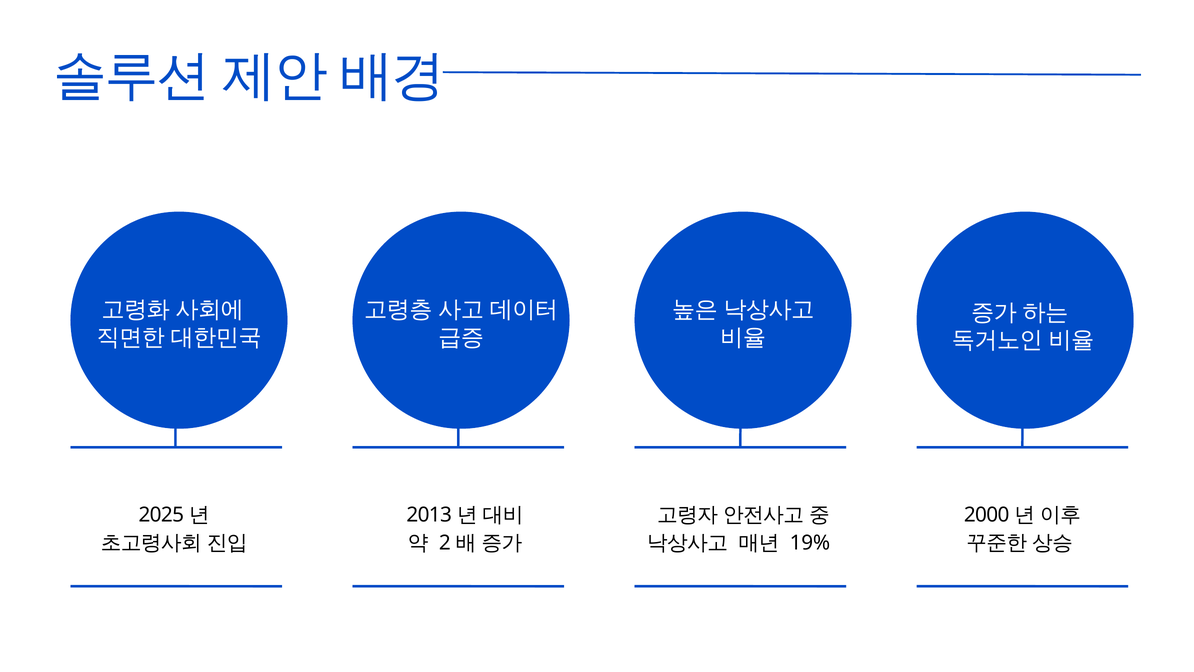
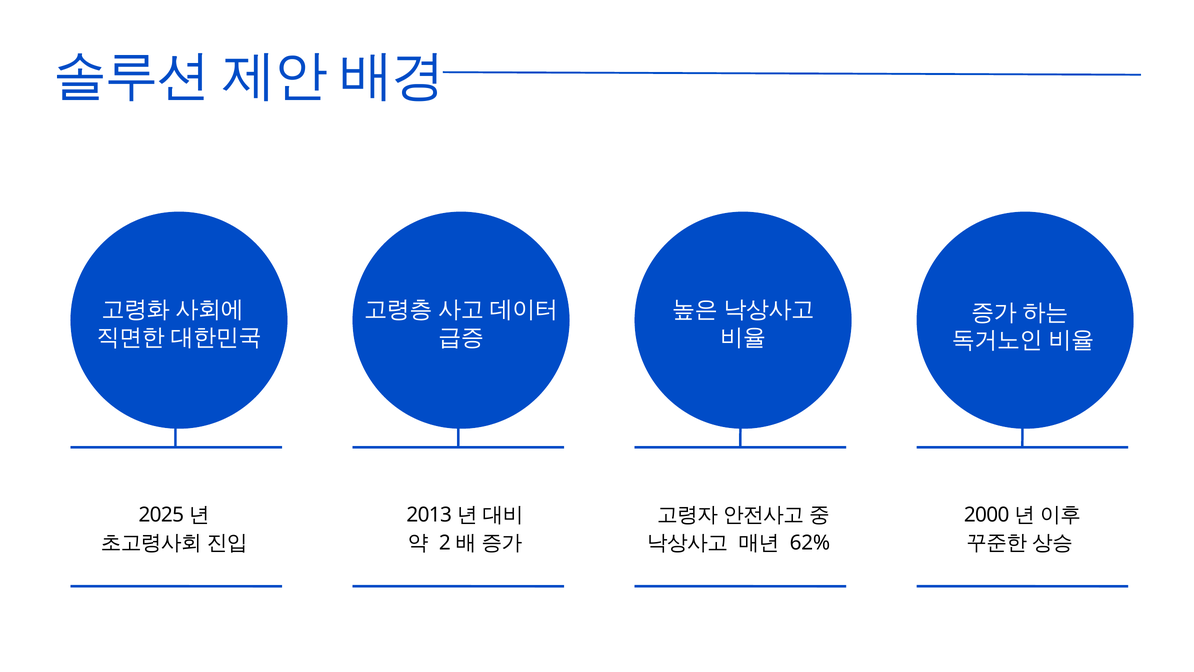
19%: 19% -> 62%
